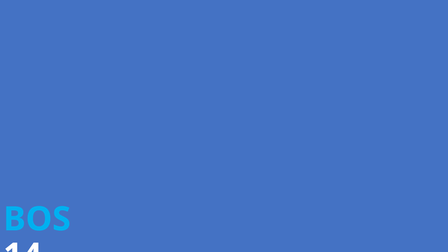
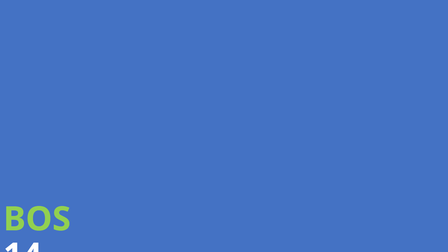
BOS at (37, 219) colour: light blue -> light green
